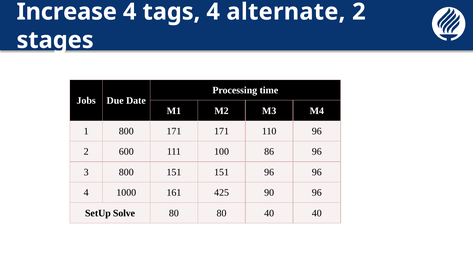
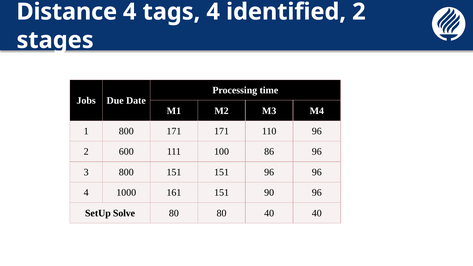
Increase: Increase -> Distance
alternate: alternate -> identified
161 425: 425 -> 151
